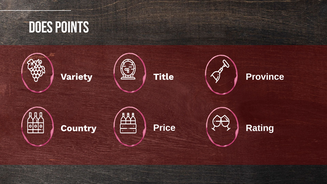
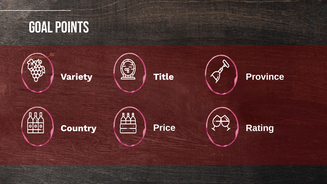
Does: Does -> Goal
